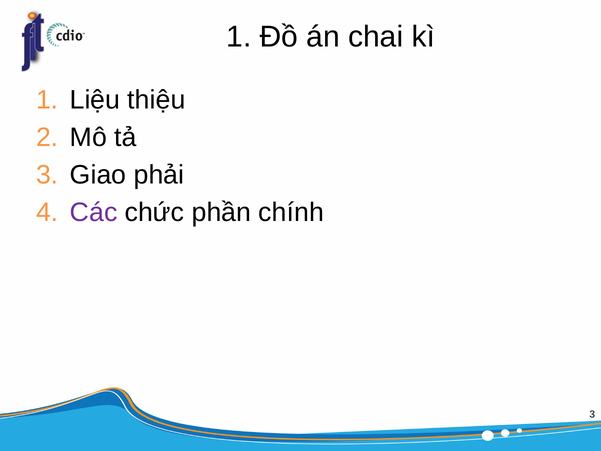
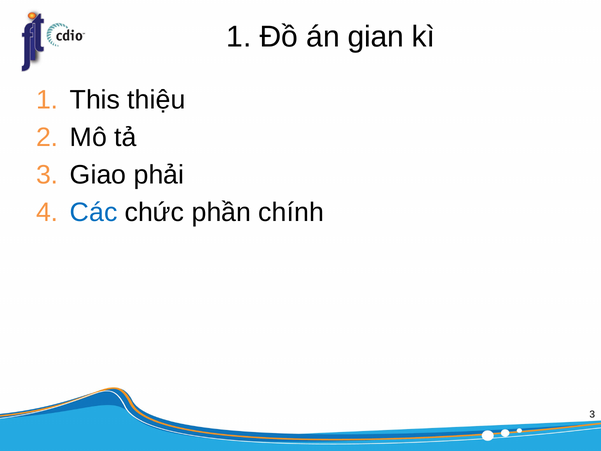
chai: chai -> gian
Liệu: Liệu -> This
Các colour: purple -> blue
